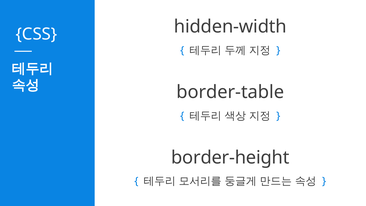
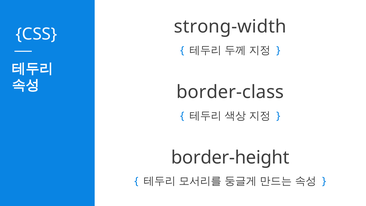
hidden-width: hidden-width -> strong-width
border-table: border-table -> border-class
